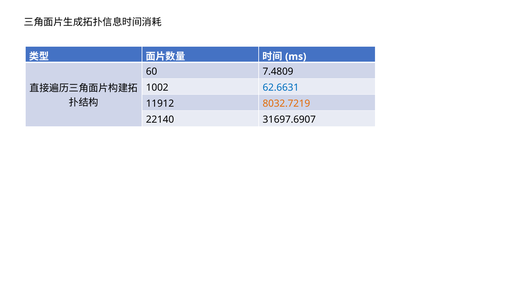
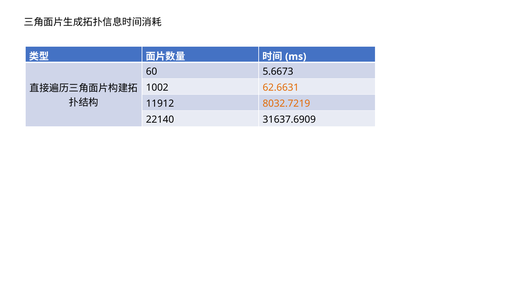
7.4809: 7.4809 -> 5.6673
62.6631 colour: blue -> orange
31697.6907: 31697.6907 -> 31637.6909
